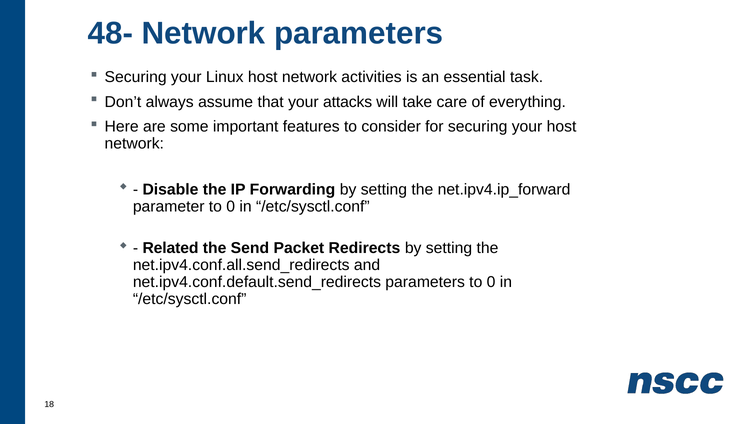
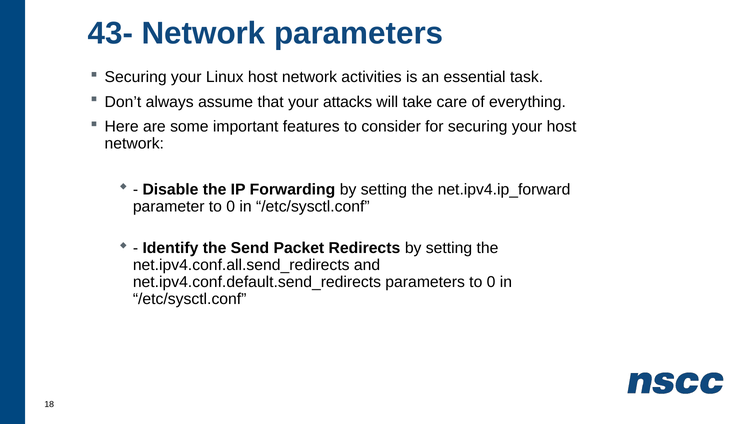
48-: 48- -> 43-
Related: Related -> Identify
